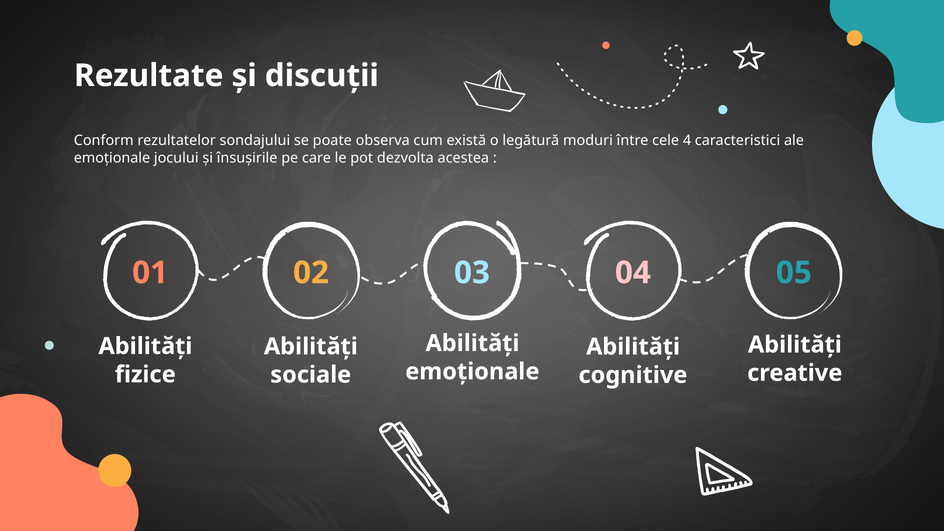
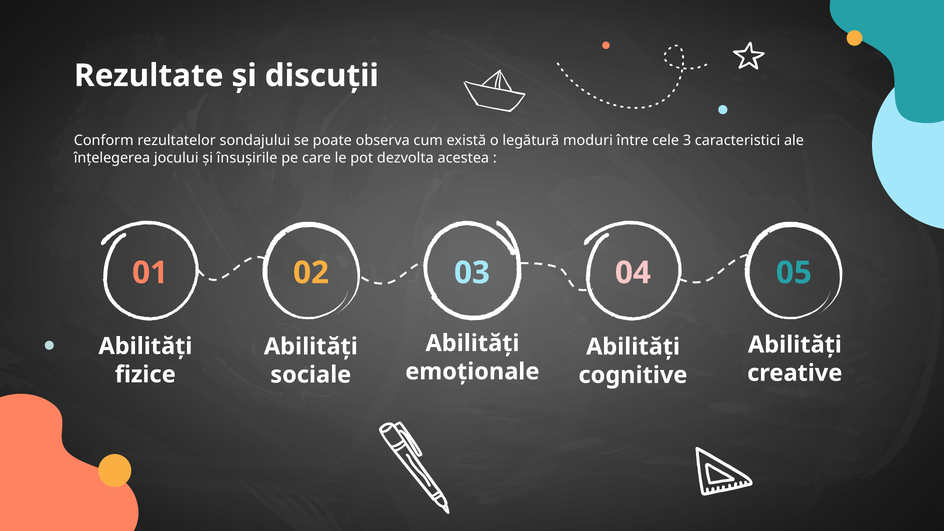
4: 4 -> 3
emoționale at (112, 158): emoționale -> înțelegerea
